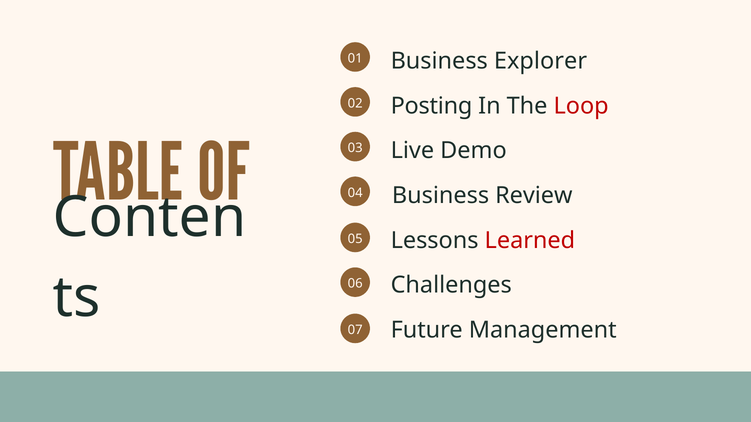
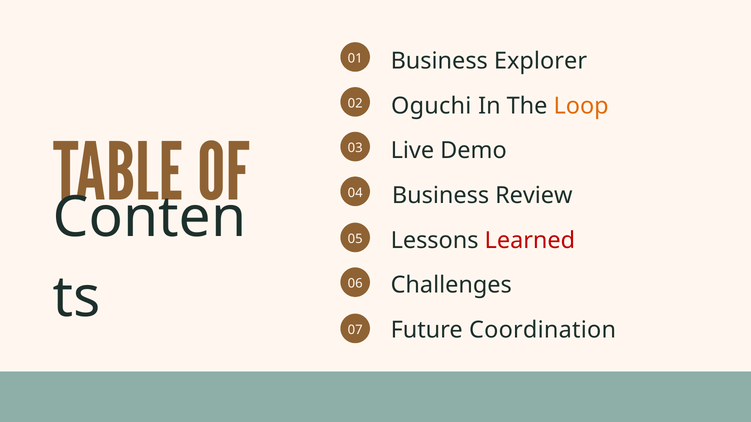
Posting: Posting -> Oguchi
Loop colour: red -> orange
Management: Management -> Coordination
